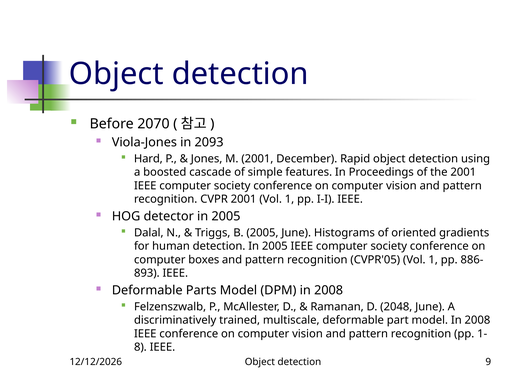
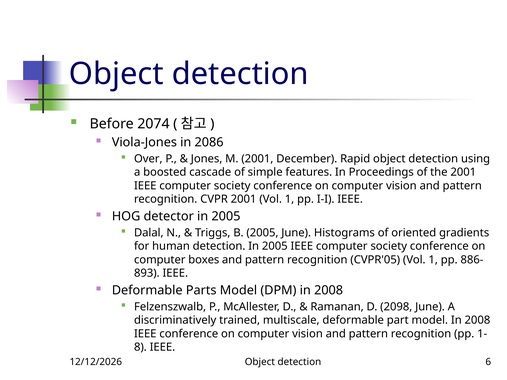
2070: 2070 -> 2074
2093: 2093 -> 2086
Hard: Hard -> Over
2048: 2048 -> 2098
9: 9 -> 6
